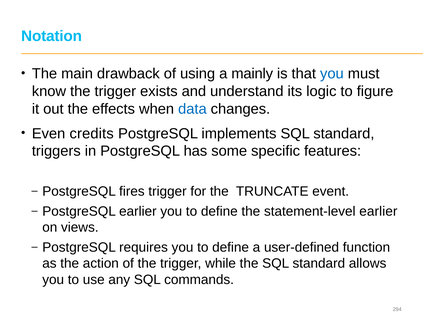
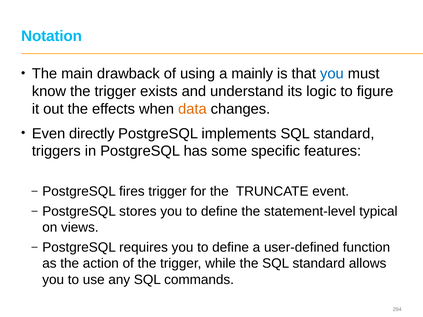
data colour: blue -> orange
credits: credits -> directly
PostgreSQL earlier: earlier -> stores
statement-level earlier: earlier -> typical
